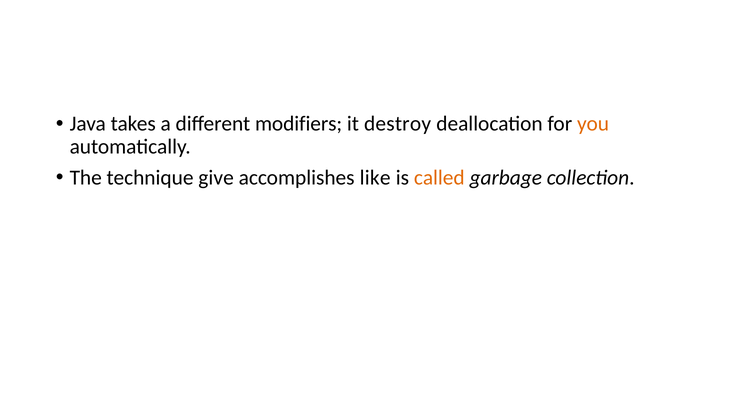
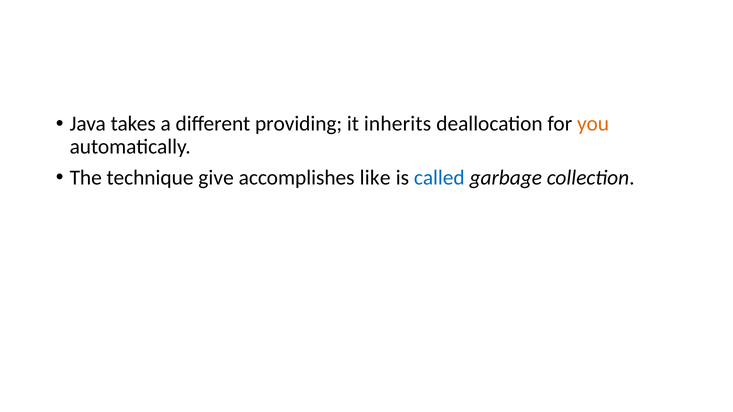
modifiers: modifiers -> providing
destroy: destroy -> inherits
called colour: orange -> blue
